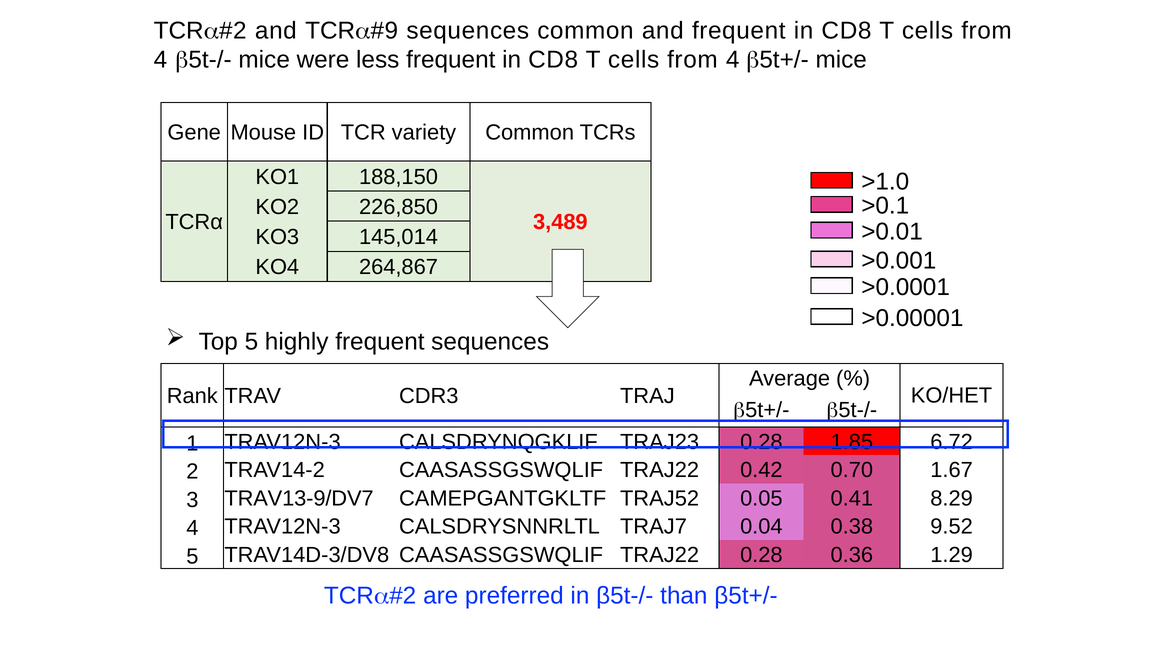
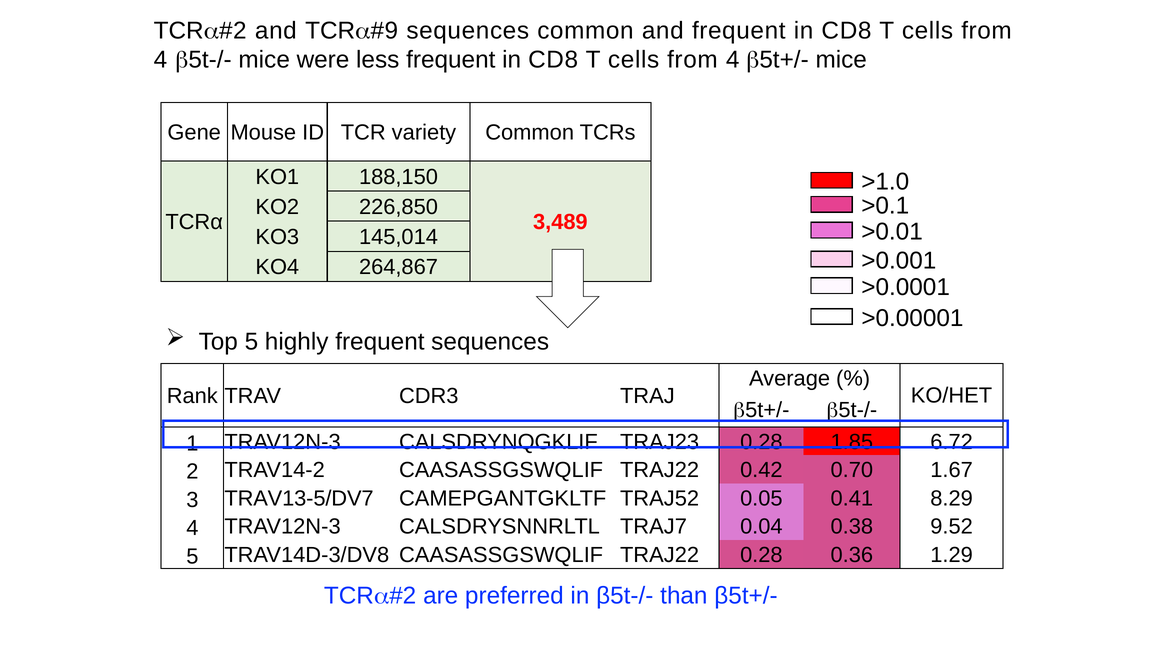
TRAV13-9/DV7: TRAV13-9/DV7 -> TRAV13-5/DV7
